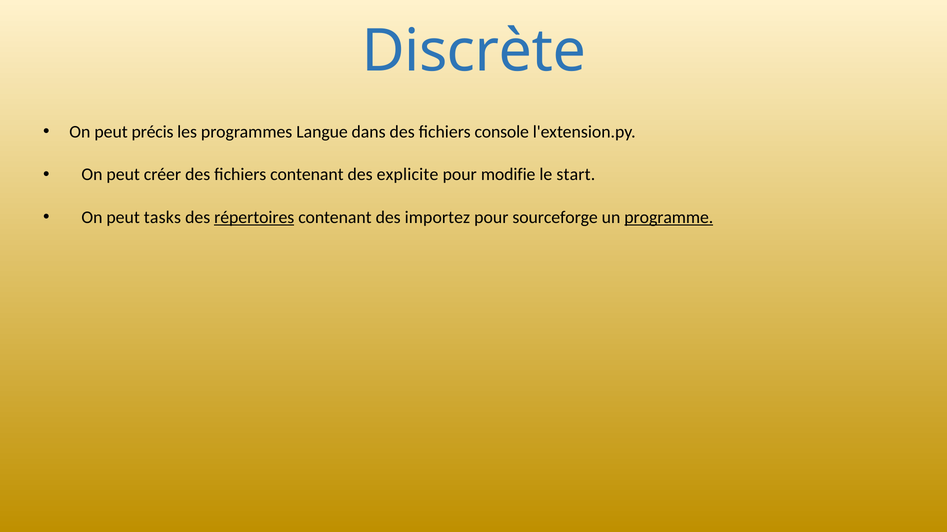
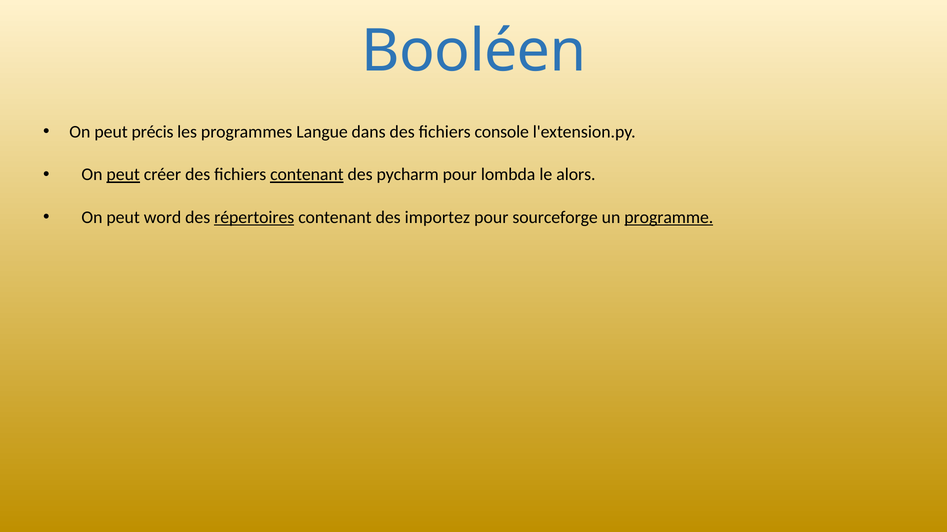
Discrète: Discrète -> Booléen
peut at (123, 175) underline: none -> present
contenant at (307, 175) underline: none -> present
explicite: explicite -> pycharm
modifie: modifie -> lombda
start: start -> alors
tasks: tasks -> word
